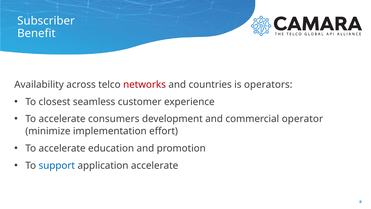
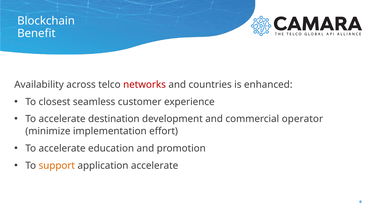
Subscriber: Subscriber -> Blockchain
operators: operators -> enhanced
consumers: consumers -> destination
support colour: blue -> orange
